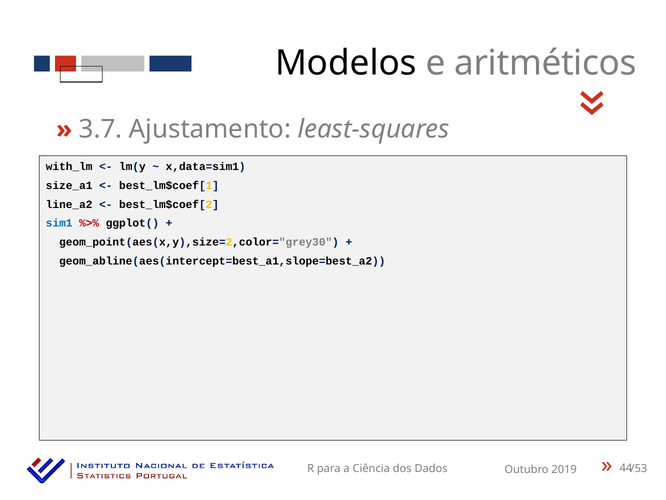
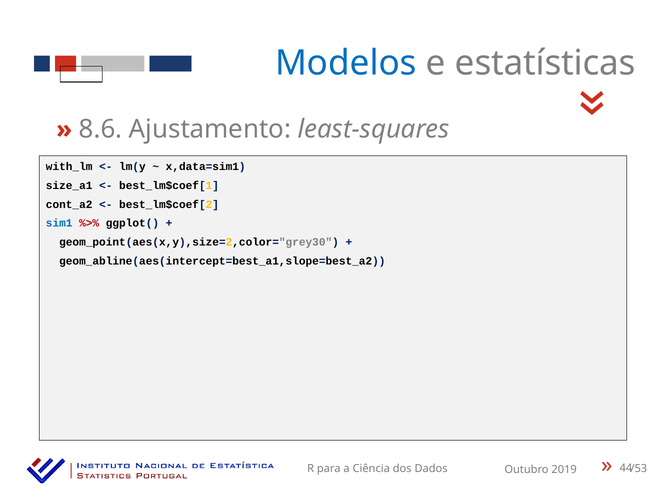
Modelos colour: black -> blue
aritméticos: aritméticos -> estatísticas
3.7: 3.7 -> 8.6
line_a2: line_a2 -> cont_a2
